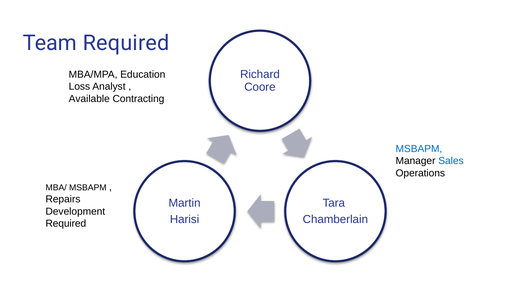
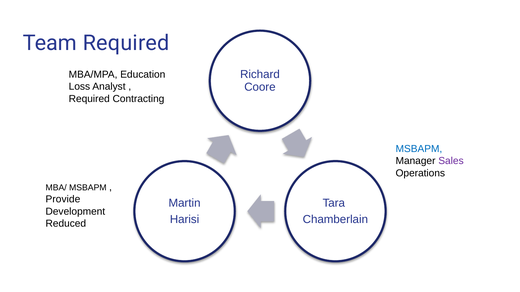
Available at (89, 99): Available -> Required
Sales colour: blue -> purple
Repairs: Repairs -> Provide
Required at (66, 224): Required -> Reduced
